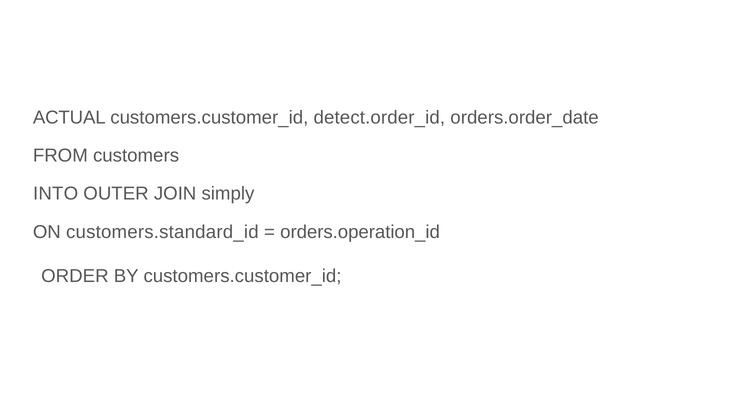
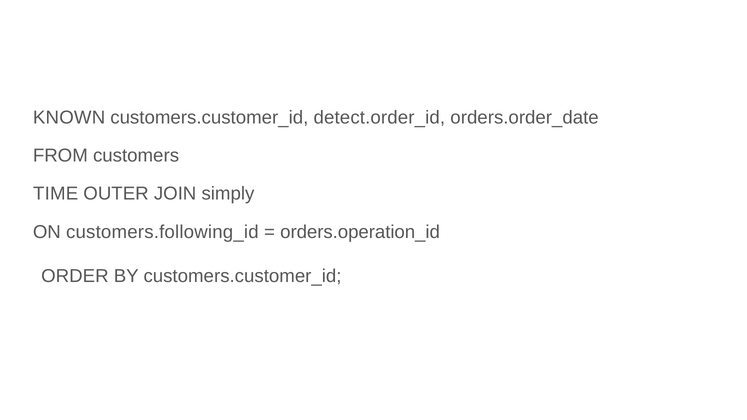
ACTUAL: ACTUAL -> KNOWN
INTO: INTO -> TIME
customers.standard_id: customers.standard_id -> customers.following_id
